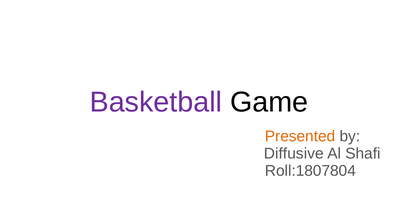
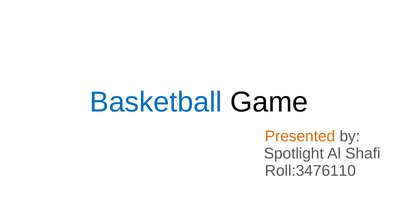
Basketball colour: purple -> blue
Diffusive: Diffusive -> Spotlight
Roll:1807804: Roll:1807804 -> Roll:3476110
